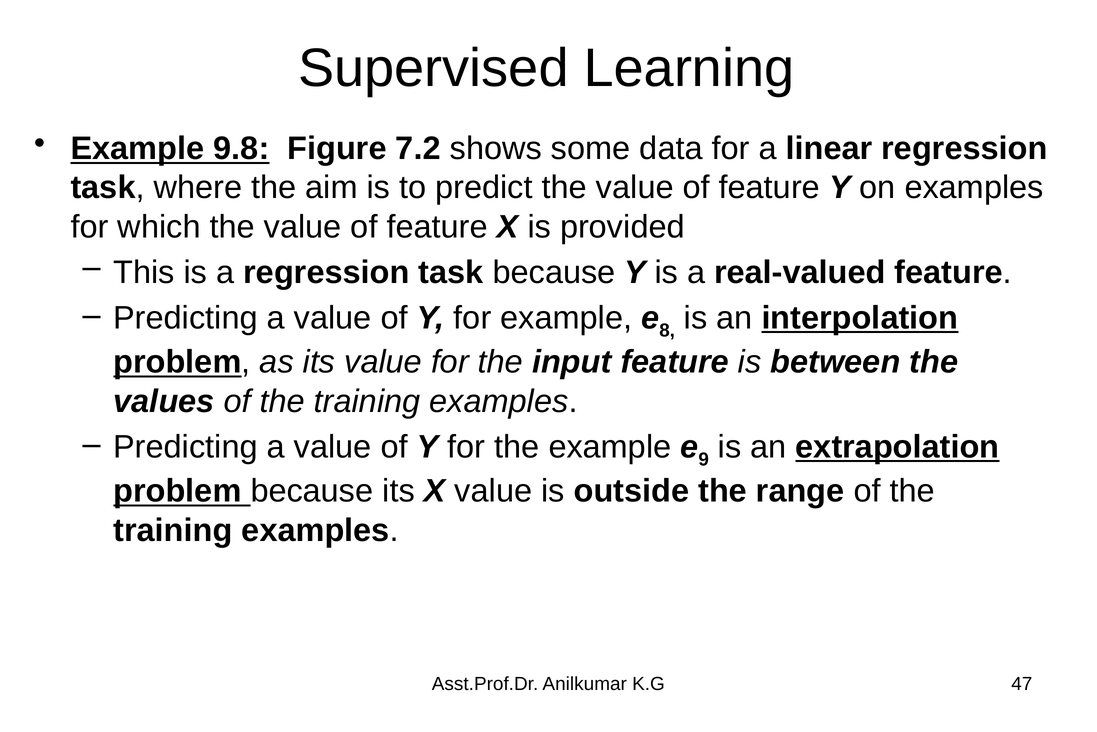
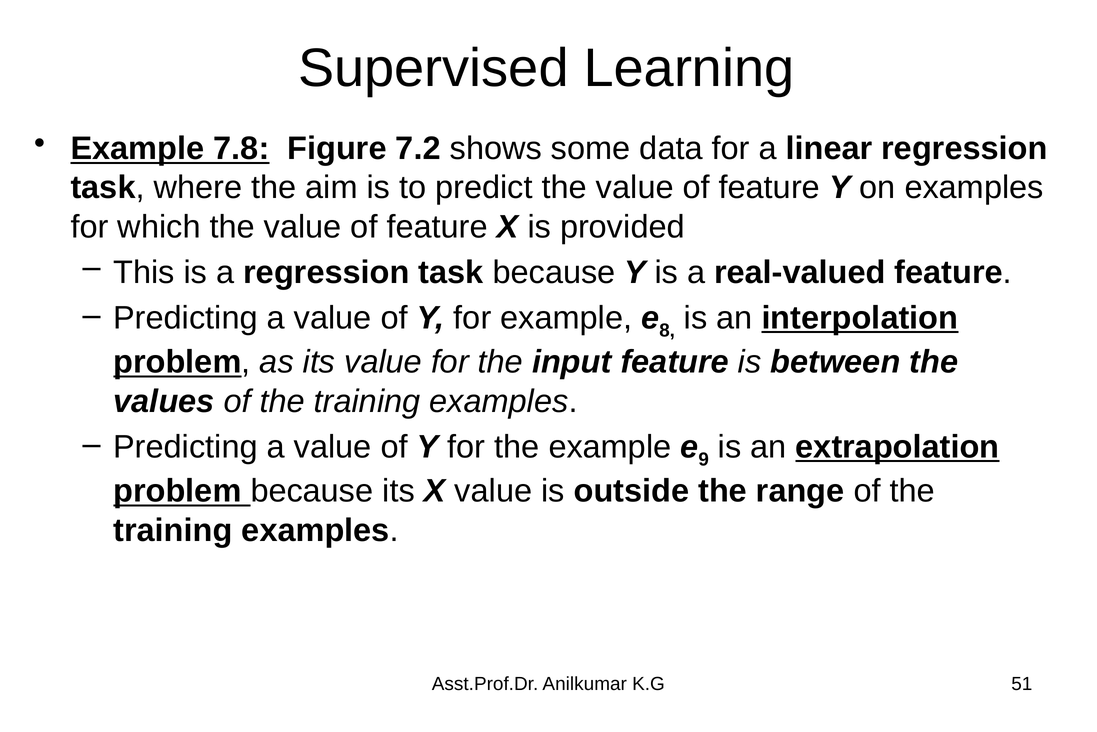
9.8: 9.8 -> 7.8
47: 47 -> 51
